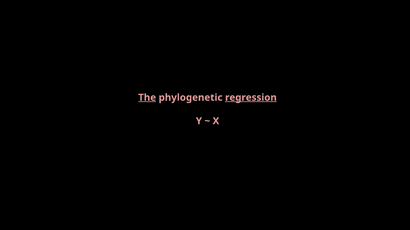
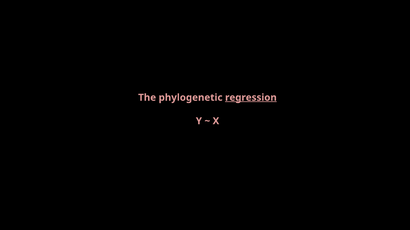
The underline: present -> none
